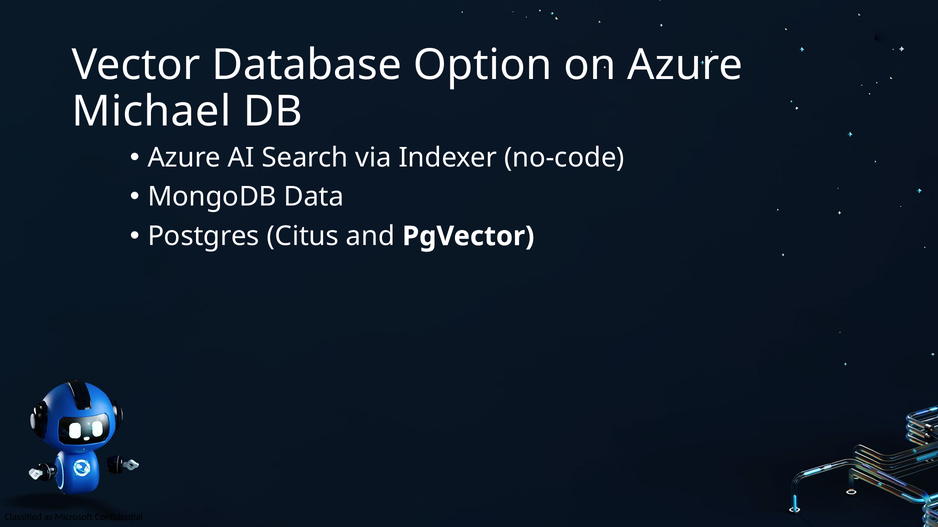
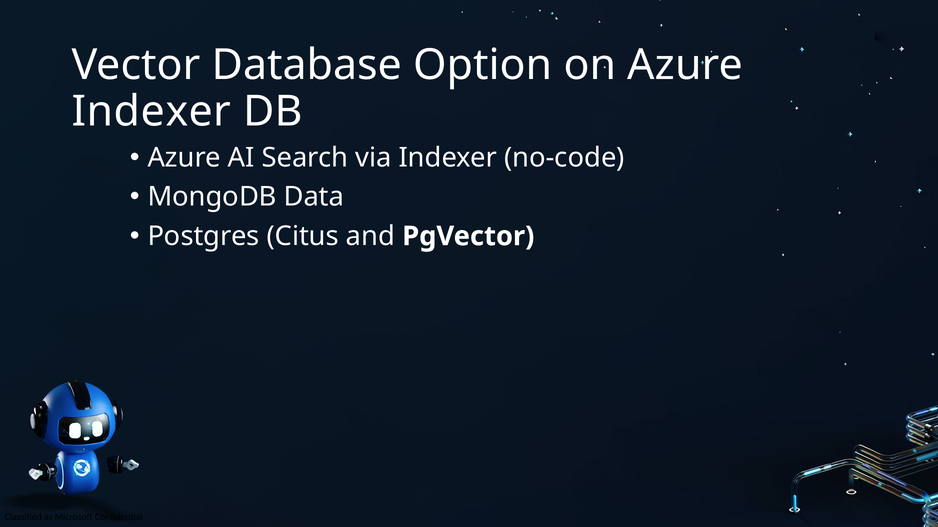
Michael at (152, 112): Michael -> Indexer
